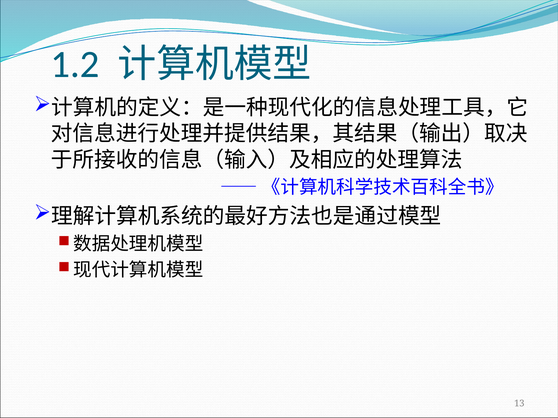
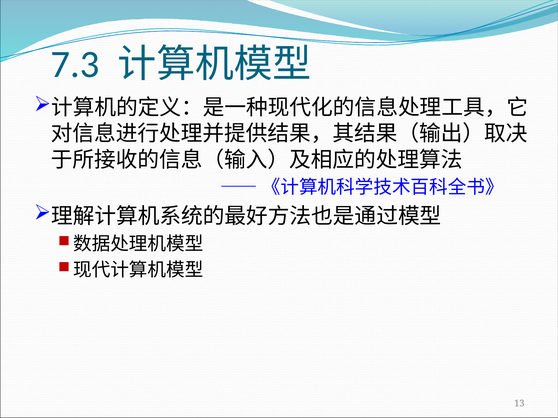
1.2: 1.2 -> 7.3
